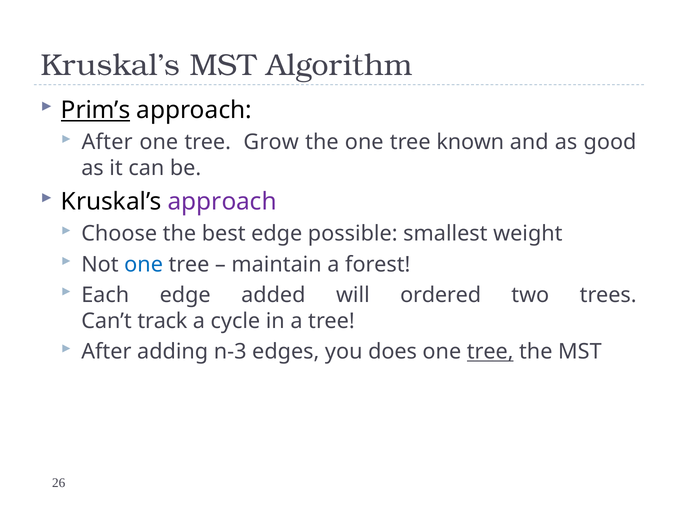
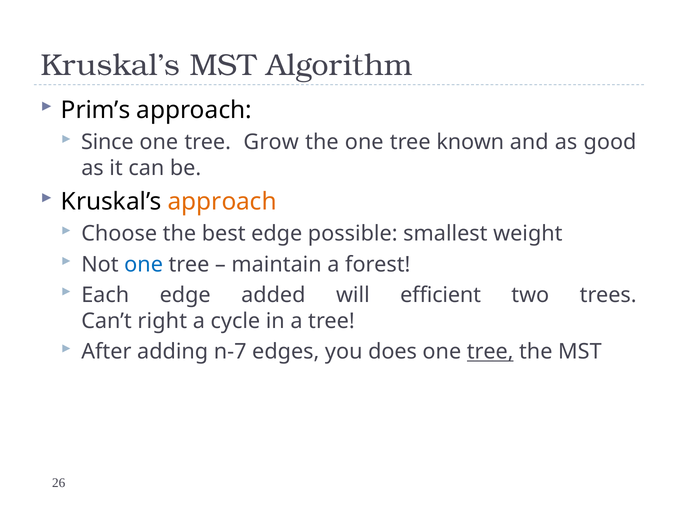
Prim’s underline: present -> none
After at (107, 142): After -> Since
approach at (222, 202) colour: purple -> orange
ordered: ordered -> efficient
track: track -> right
n-3: n-3 -> n-7
